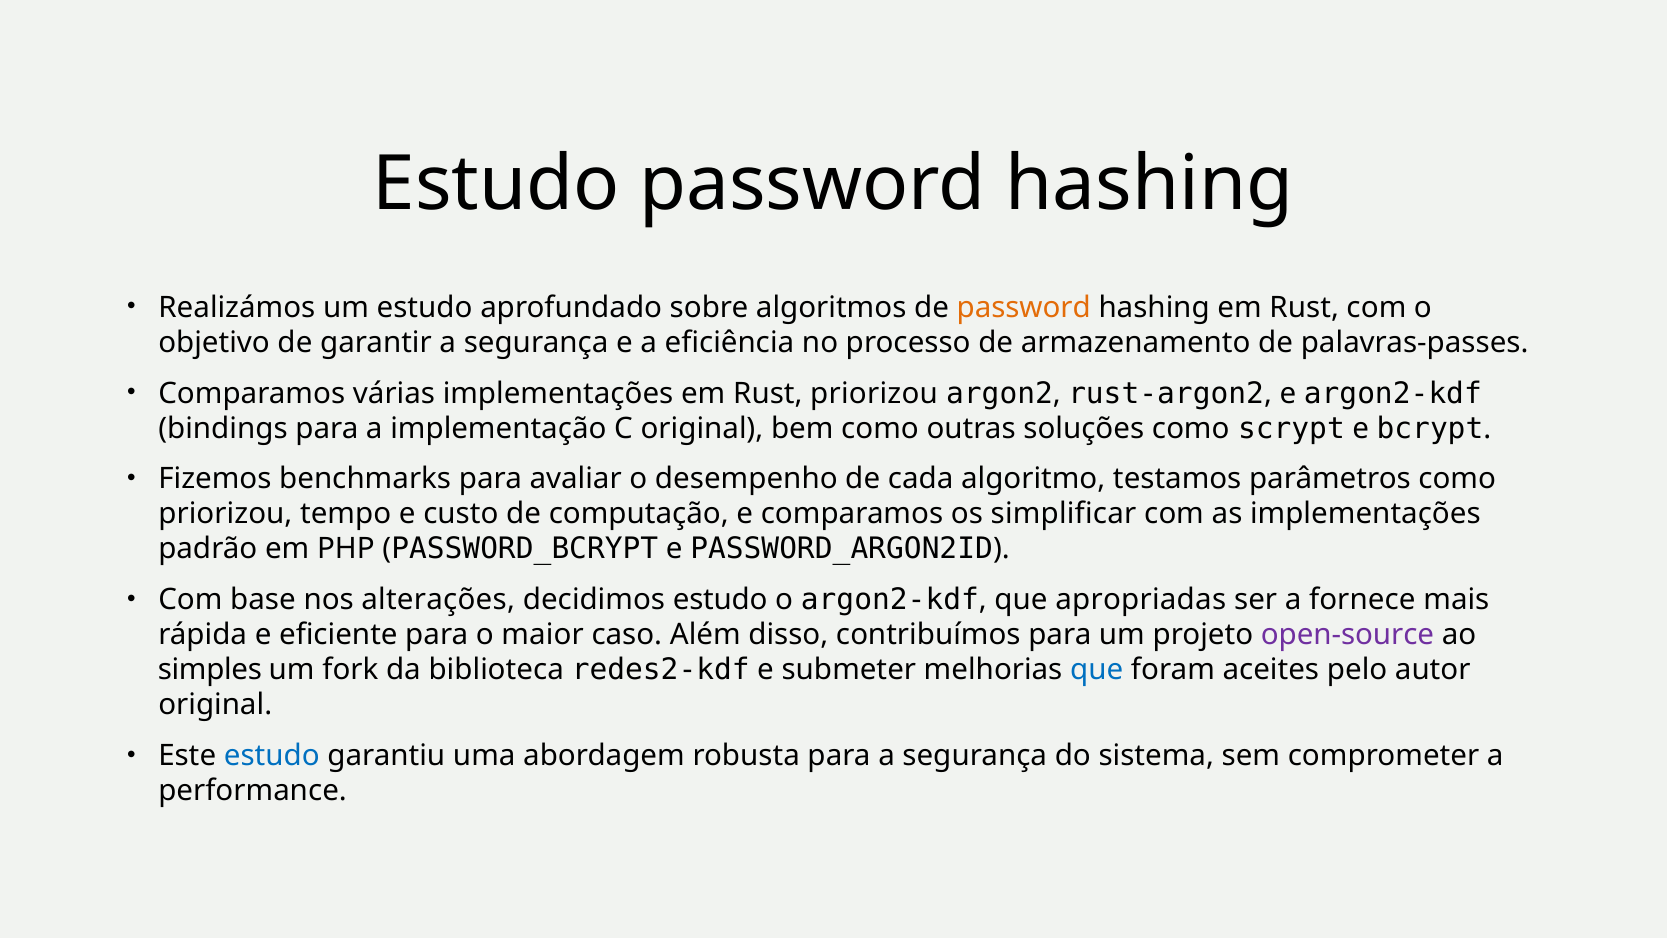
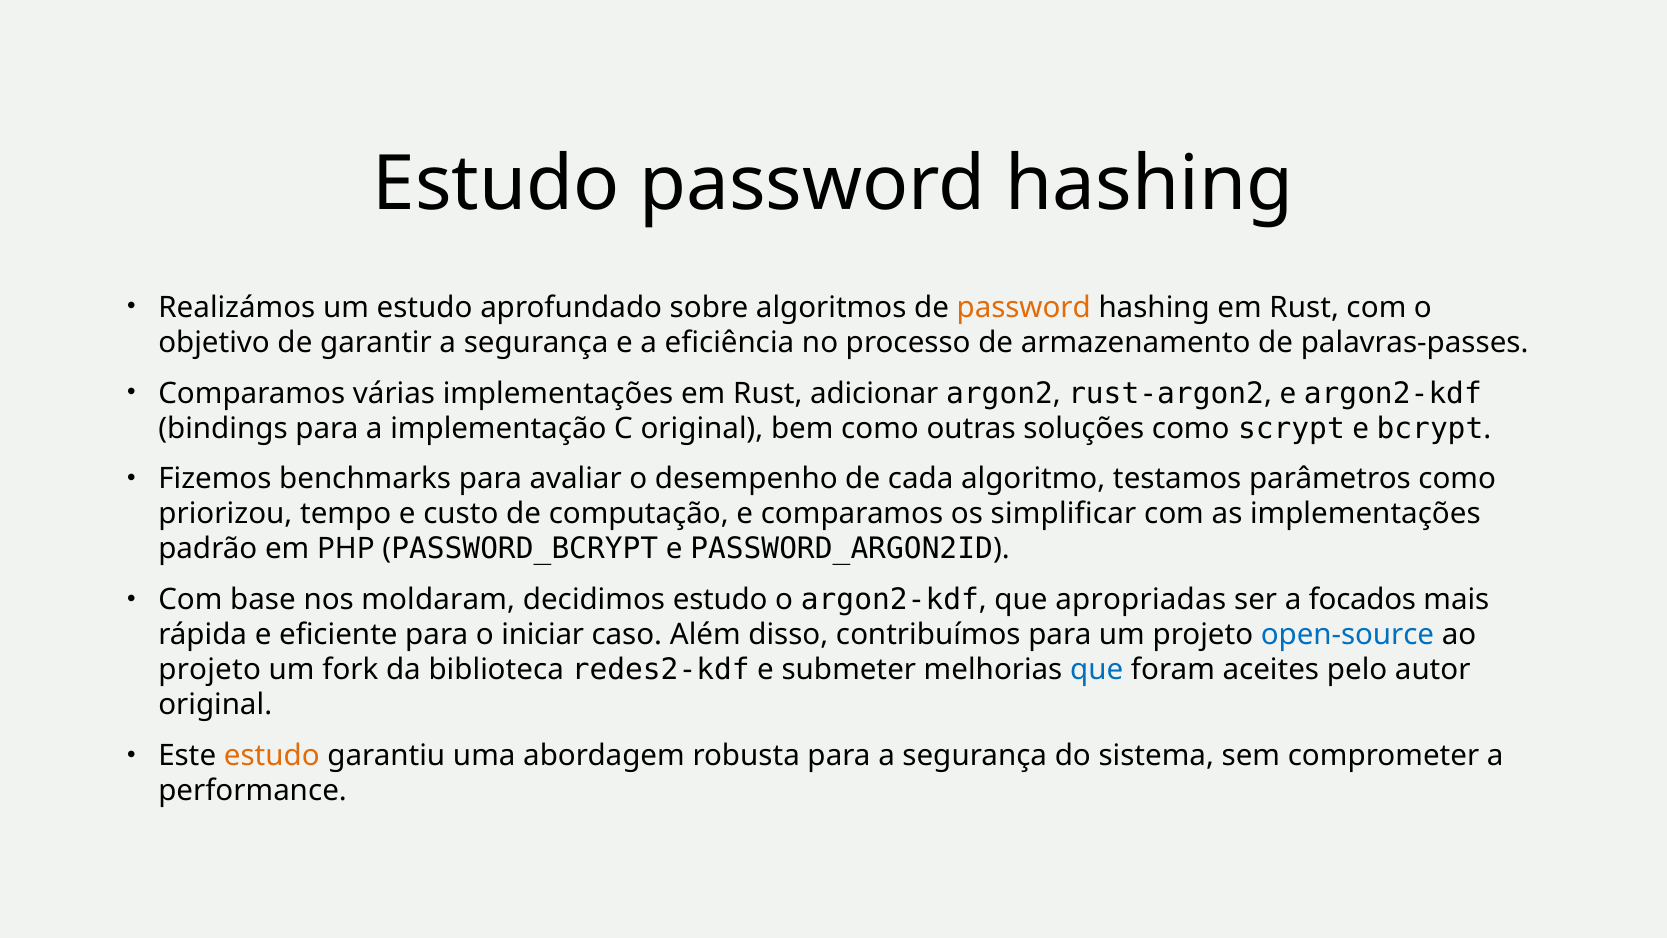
Rust priorizou: priorizou -> adicionar
alterações: alterações -> moldaram
fornece: fornece -> focados
maior: maior -> iniciar
open-source colour: purple -> blue
simples at (210, 670): simples -> projeto
estudo at (272, 755) colour: blue -> orange
